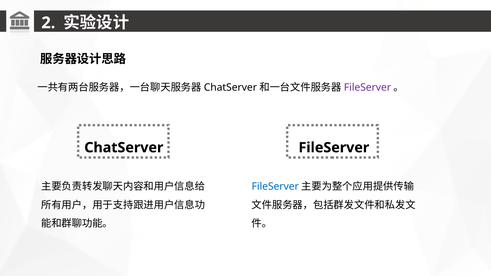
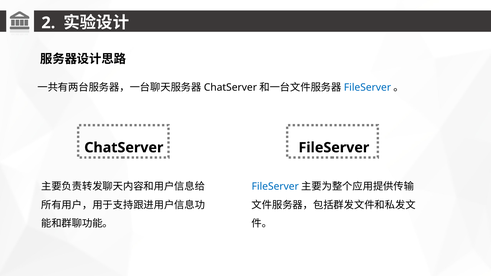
FileServer at (367, 88) colour: purple -> blue
